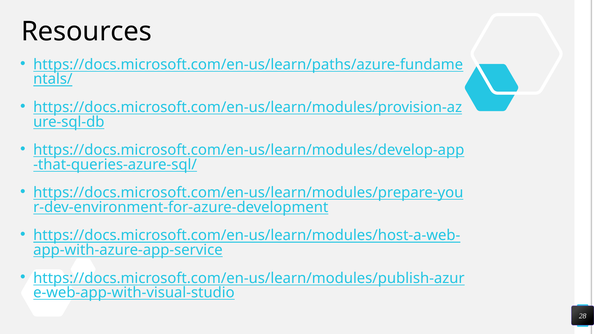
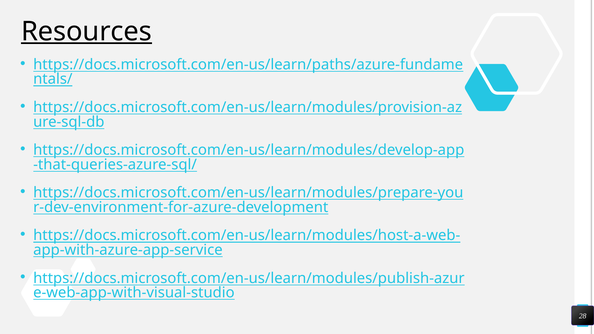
Resources underline: none -> present
